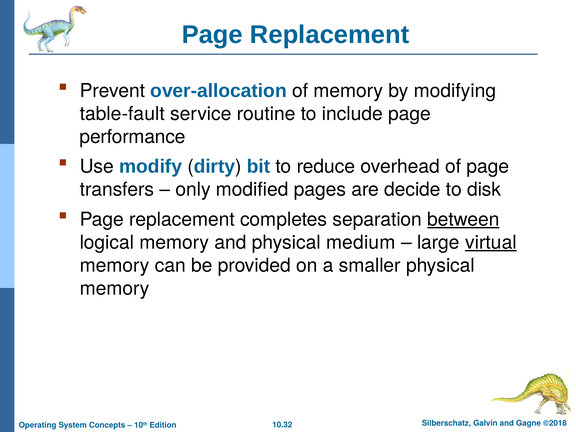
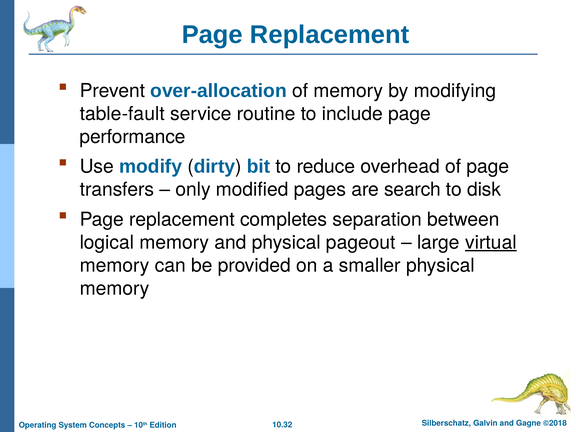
decide: decide -> search
between underline: present -> none
medium: medium -> pageout
